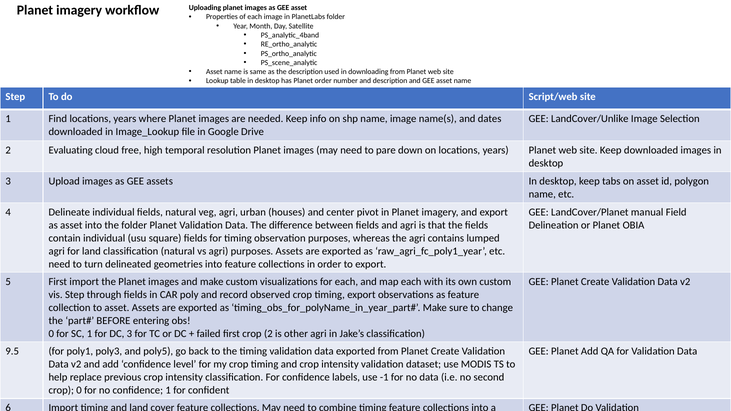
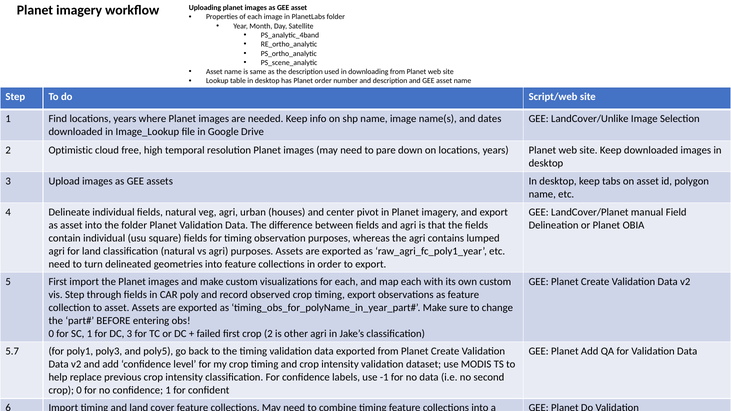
Evaluating: Evaluating -> Optimistic
9.5: 9.5 -> 5.7
